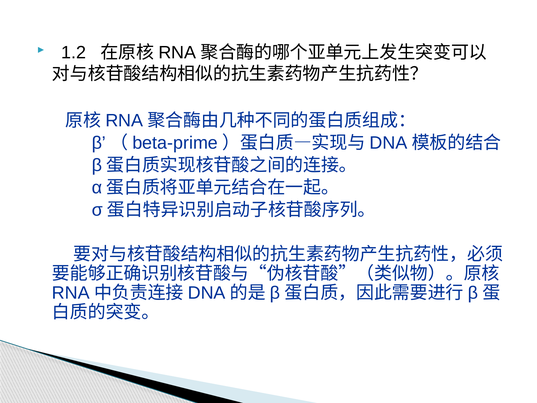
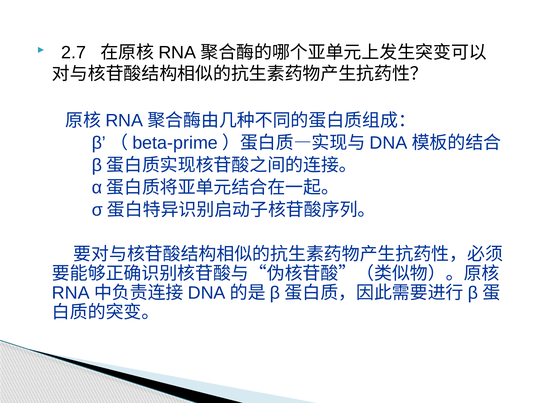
1.2: 1.2 -> 2.7
